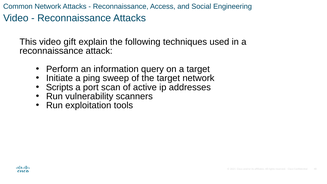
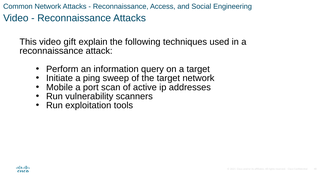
Scripts: Scripts -> Mobile
